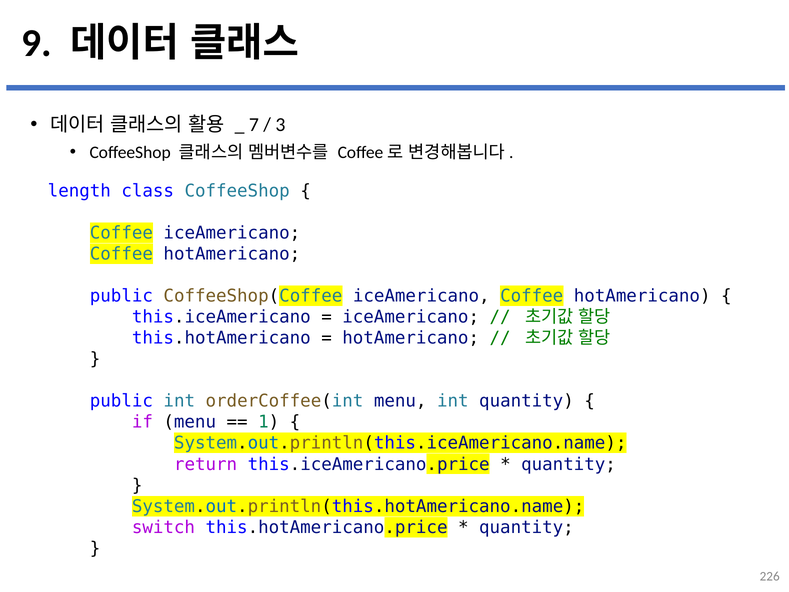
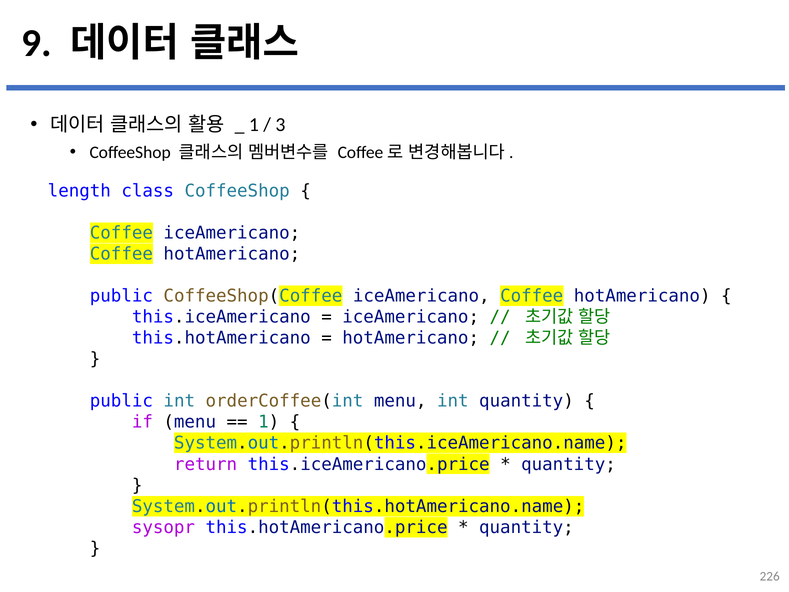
7 at (254, 125): 7 -> 1
switch: switch -> sysopr
